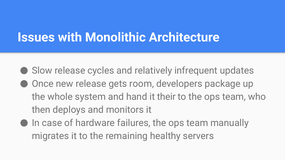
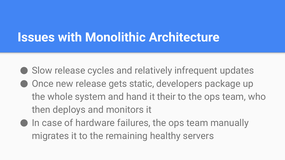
room: room -> static
